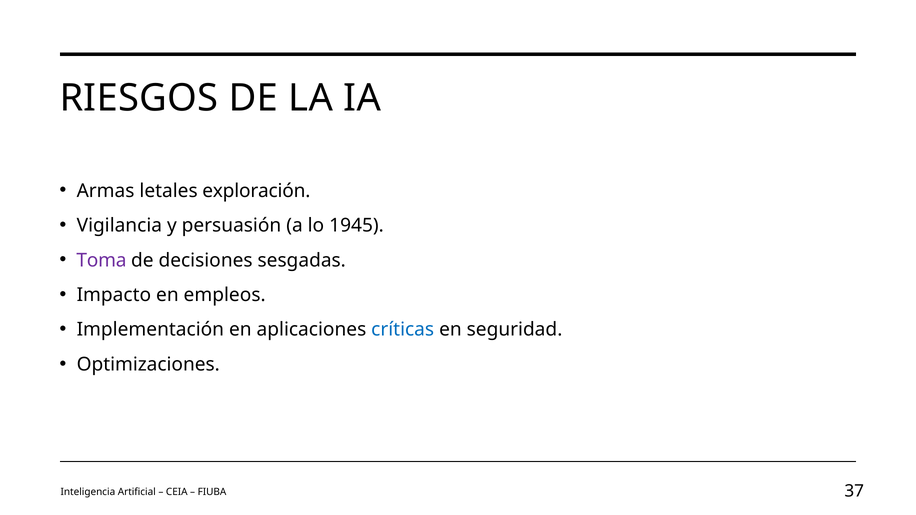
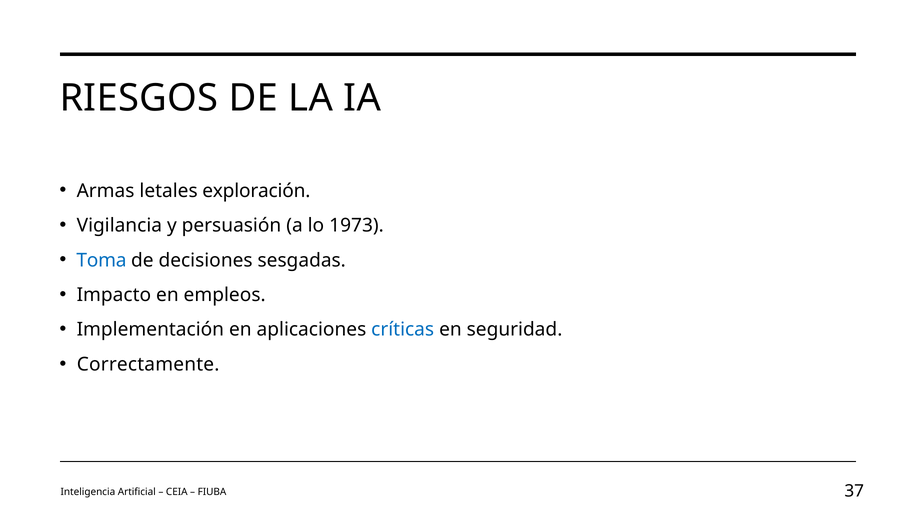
1945: 1945 -> 1973
Toma colour: purple -> blue
Optimizaciones: Optimizaciones -> Correctamente
